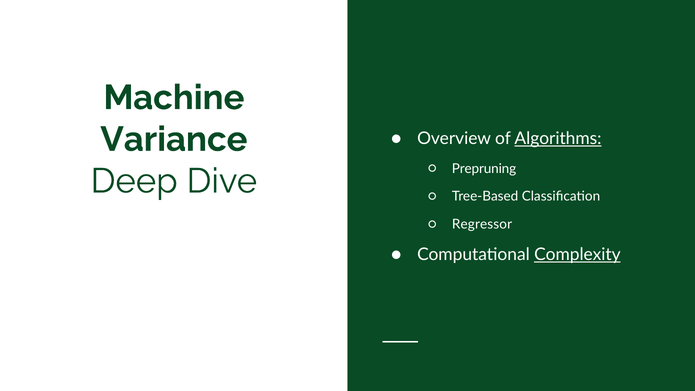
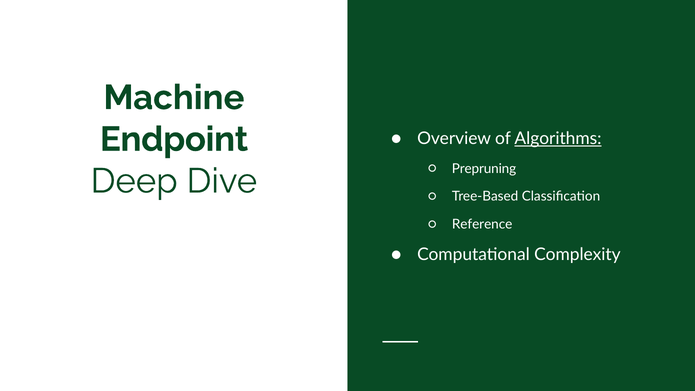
Variance: Variance -> Endpoint
Regressor: Regressor -> Reference
Complexity underline: present -> none
